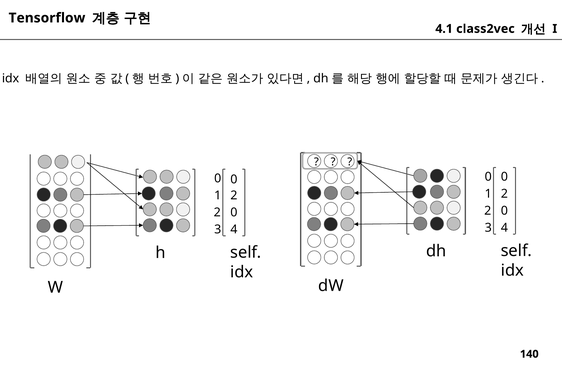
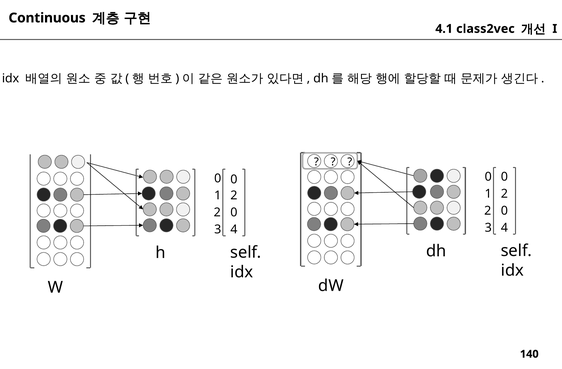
Tensorflow: Tensorflow -> Continuous
